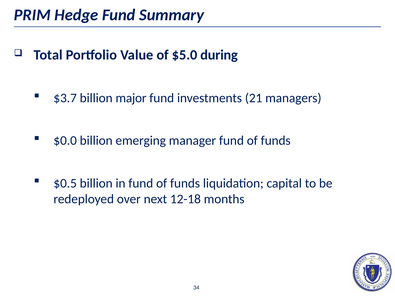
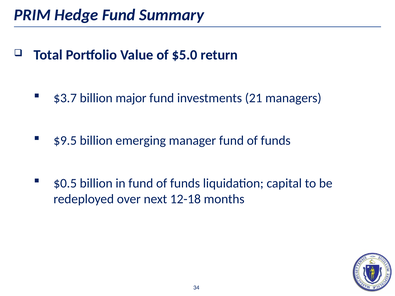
during: during -> return
$0.0: $0.0 -> $9.5
